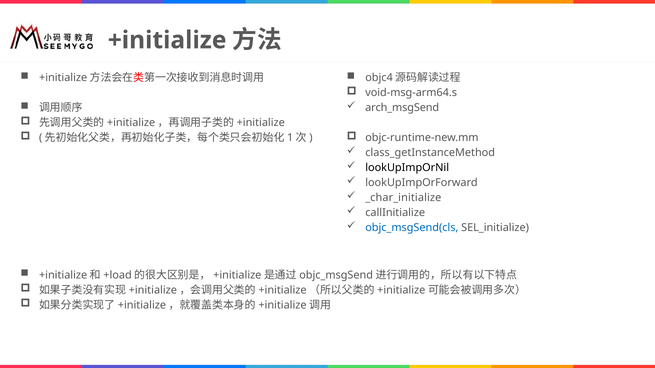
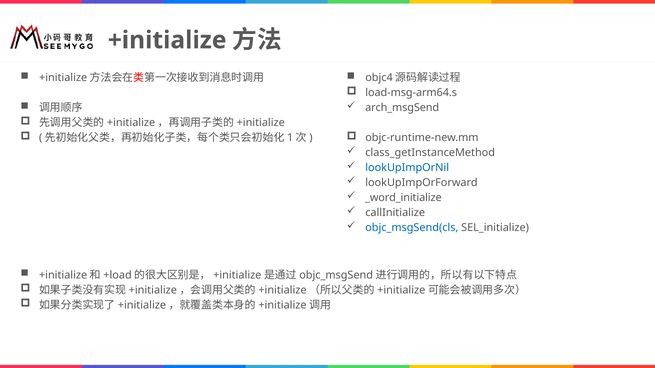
void-msg-arm64.s: void-msg-arm64.s -> load-msg-arm64.s
lookUpImpOrNil colour: black -> blue
_char_initialize: _char_initialize -> _word_initialize
